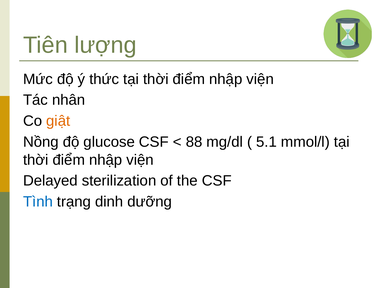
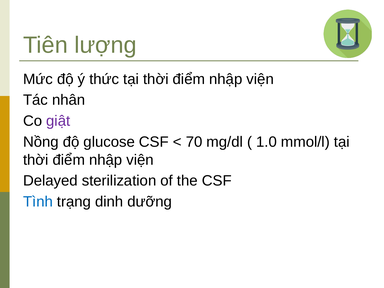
giật colour: orange -> purple
88: 88 -> 70
5.1: 5.1 -> 1.0
